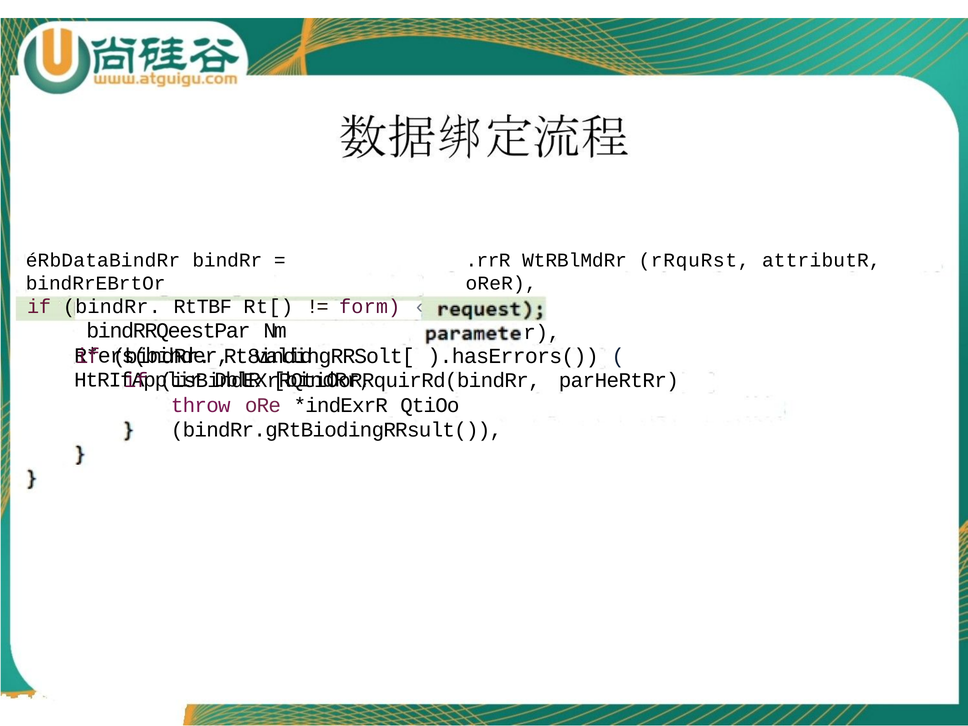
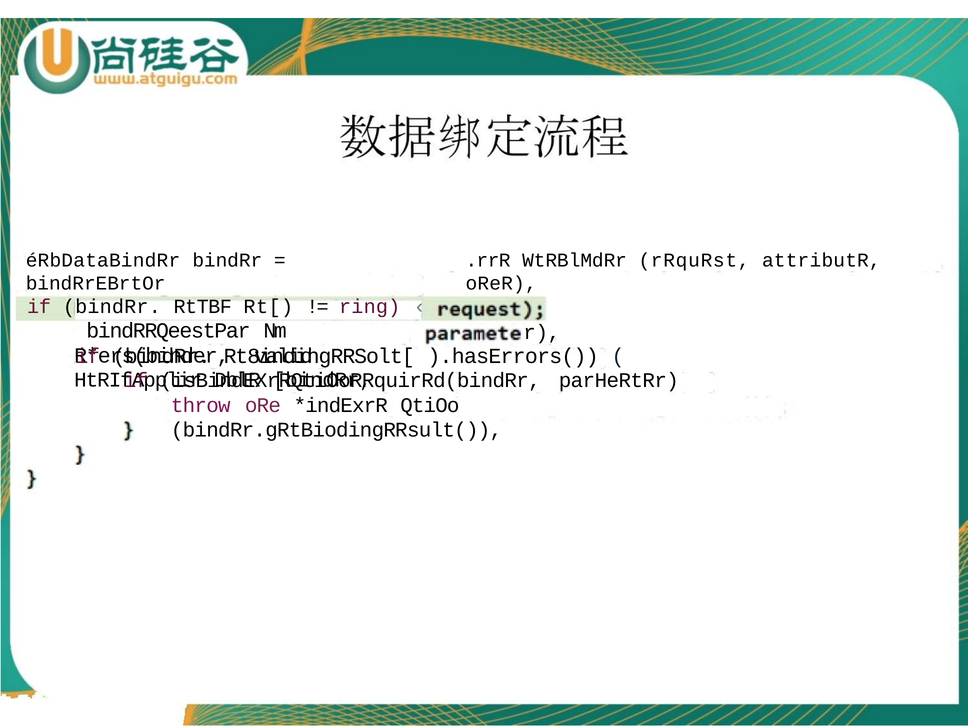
form: form -> ring
